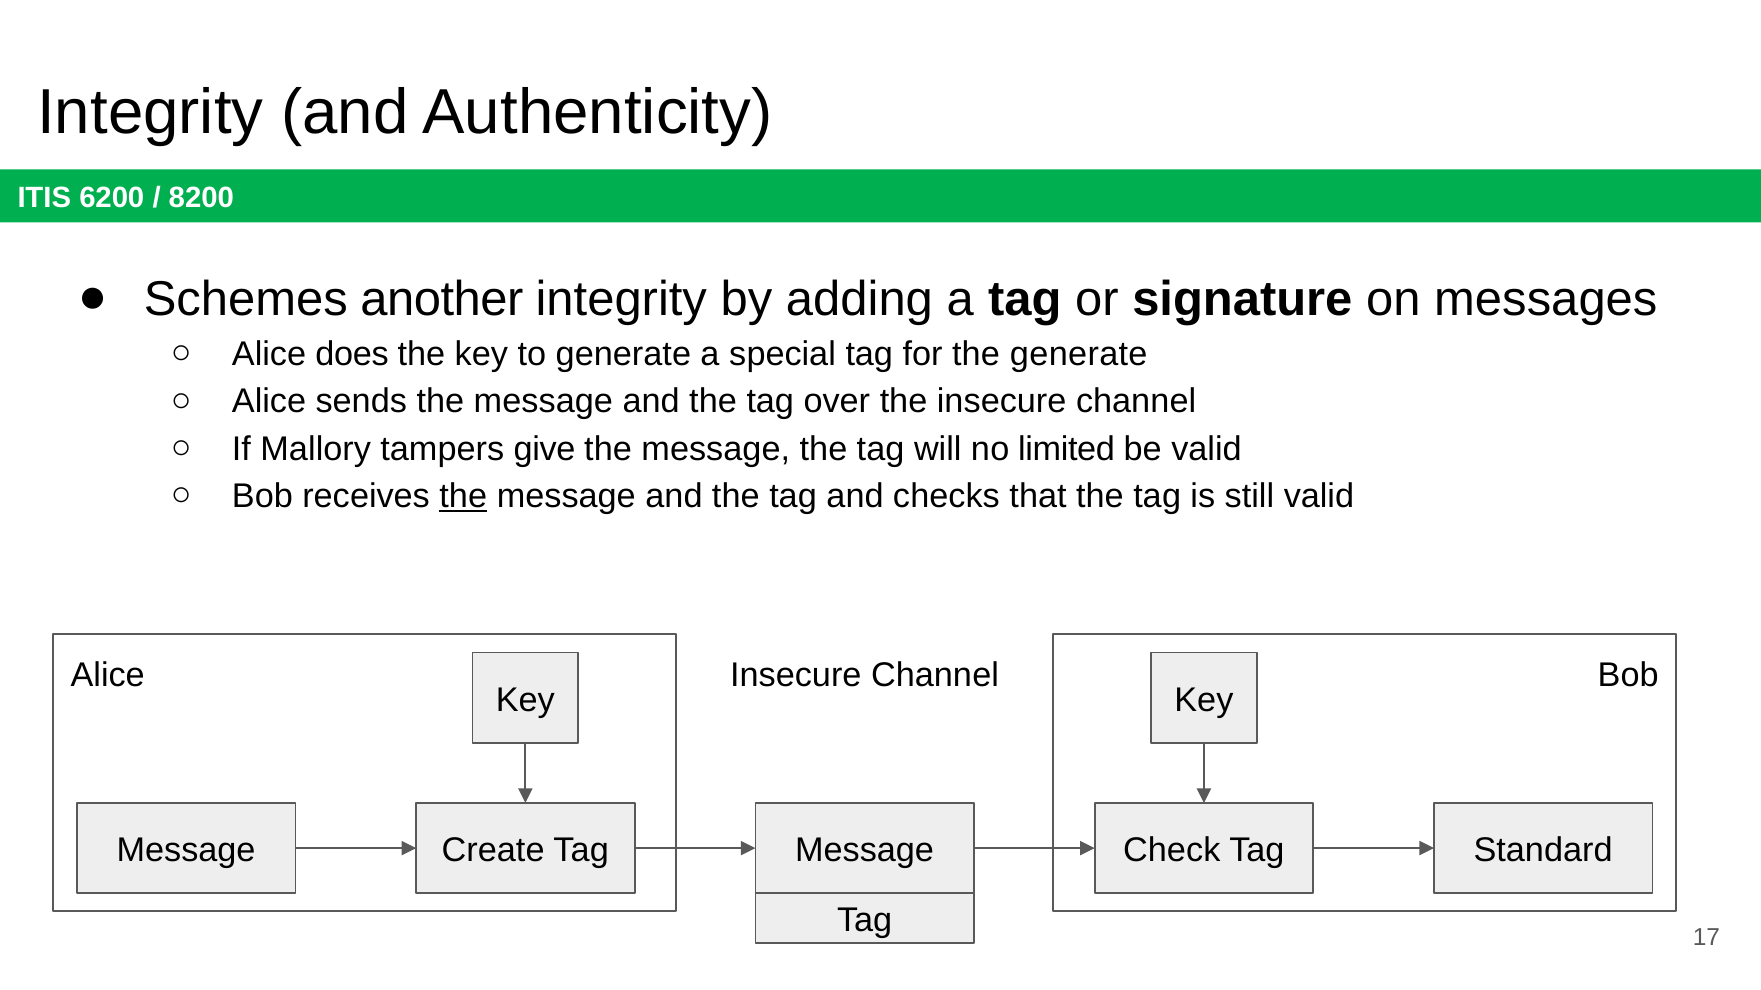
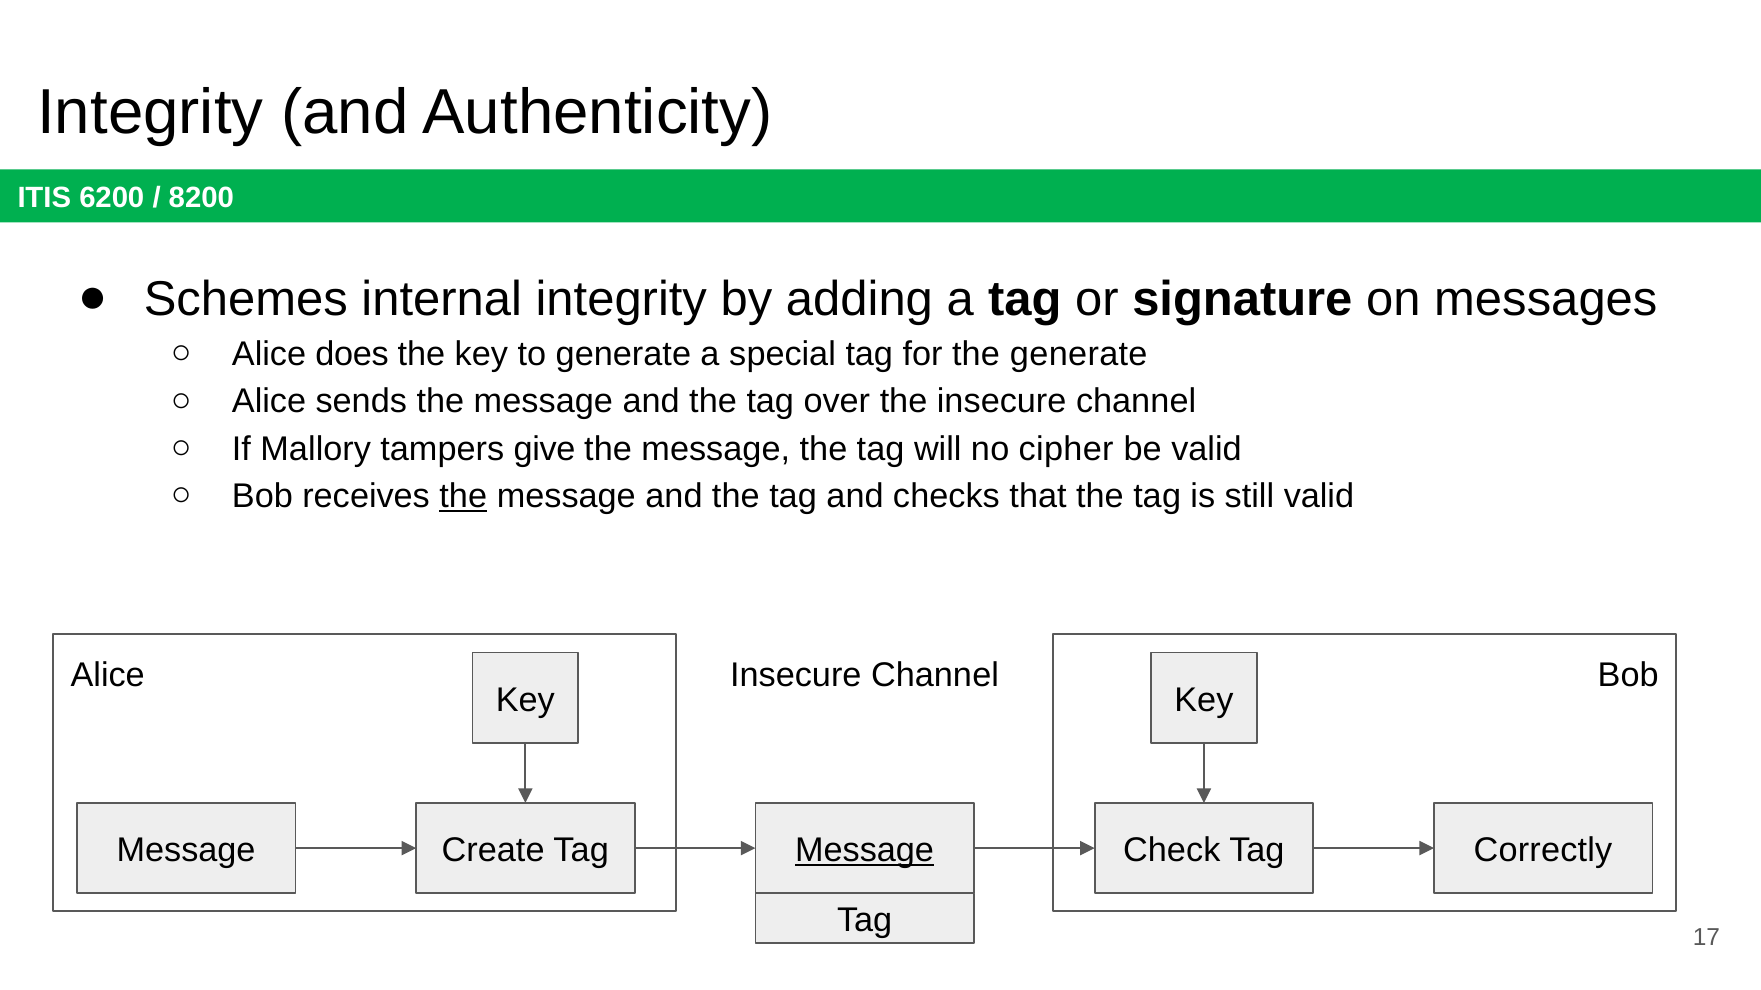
another: another -> internal
limited: limited -> cipher
Message at (865, 851) underline: none -> present
Standard: Standard -> Correctly
